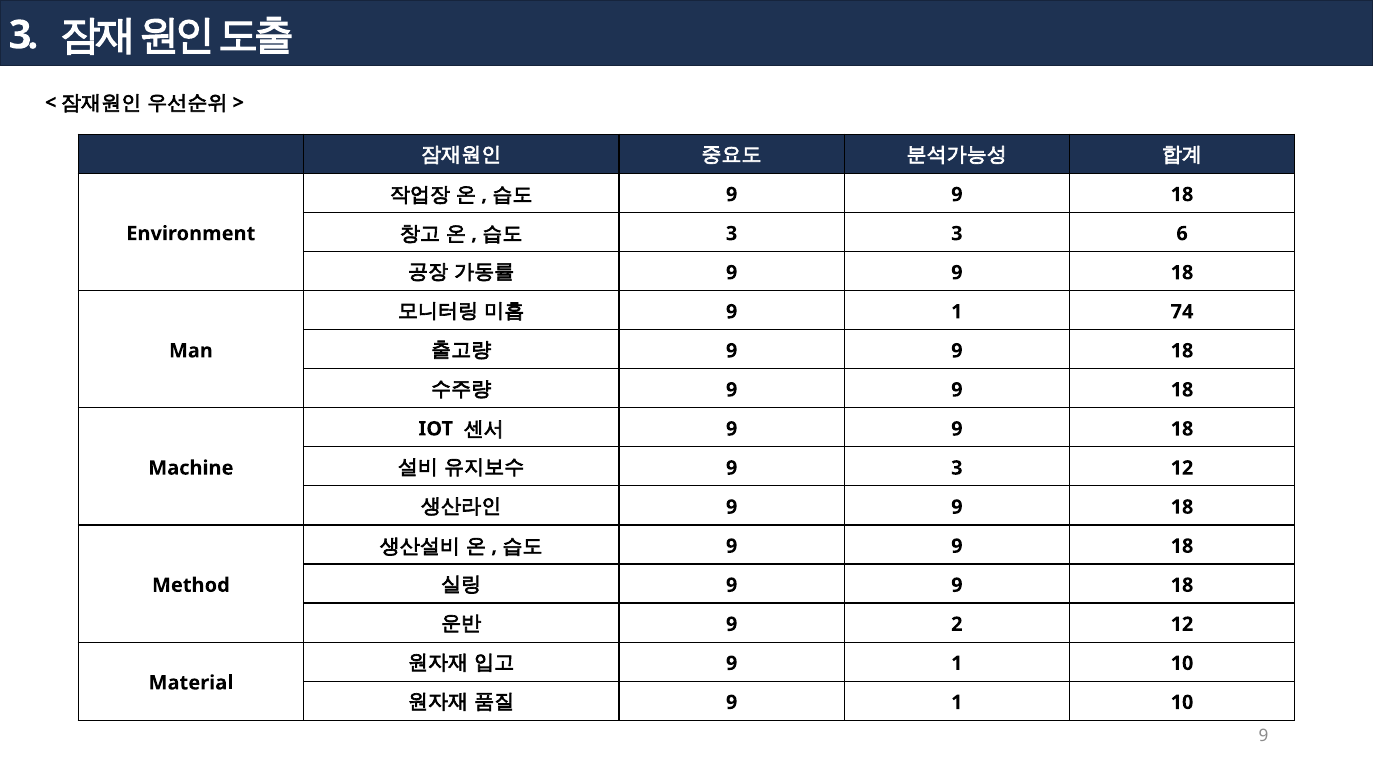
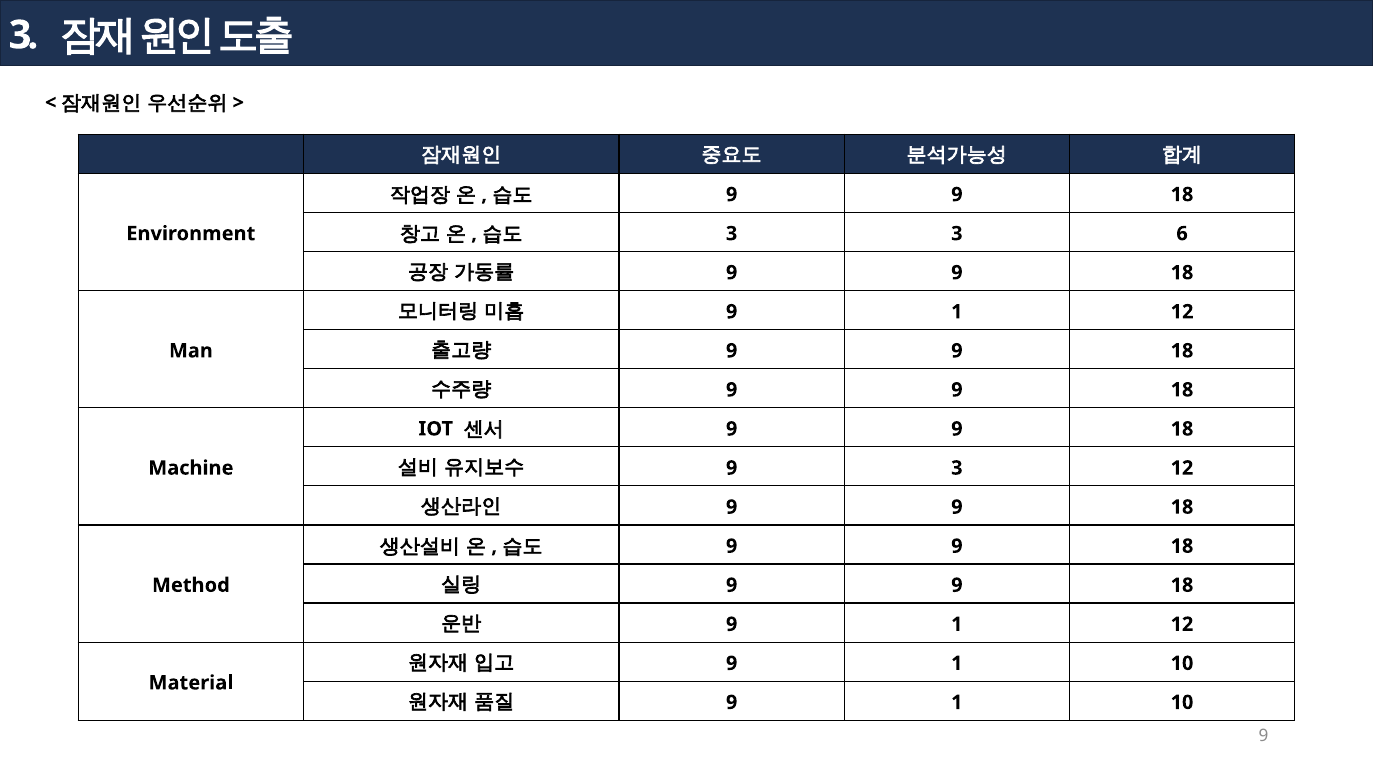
74 at (1182, 312): 74 -> 12
2 at (957, 625): 2 -> 1
